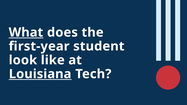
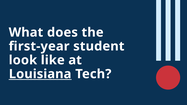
What underline: present -> none
